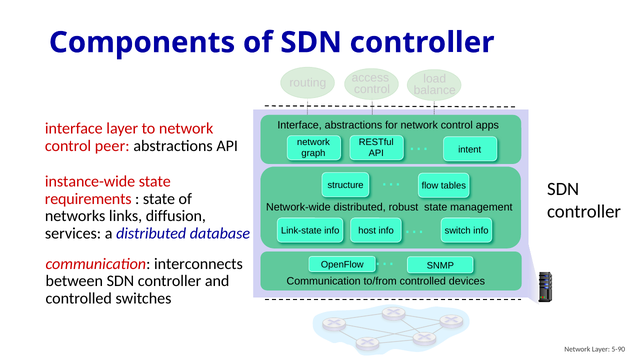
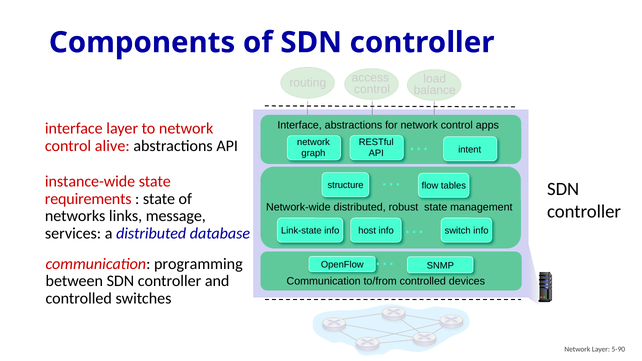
peer: peer -> alive
diffusion: diffusion -> message
interconnects: interconnects -> programming
